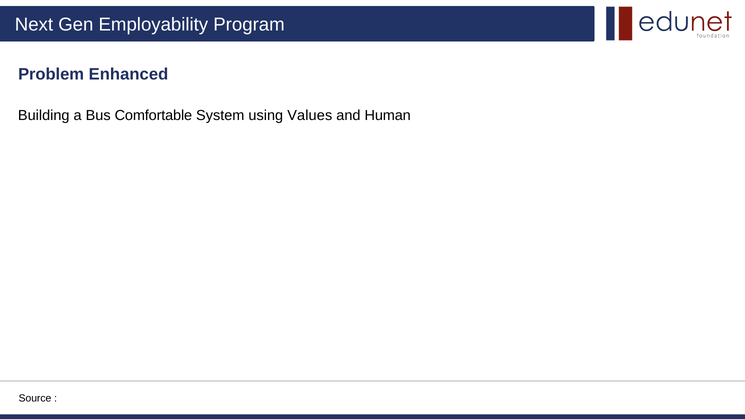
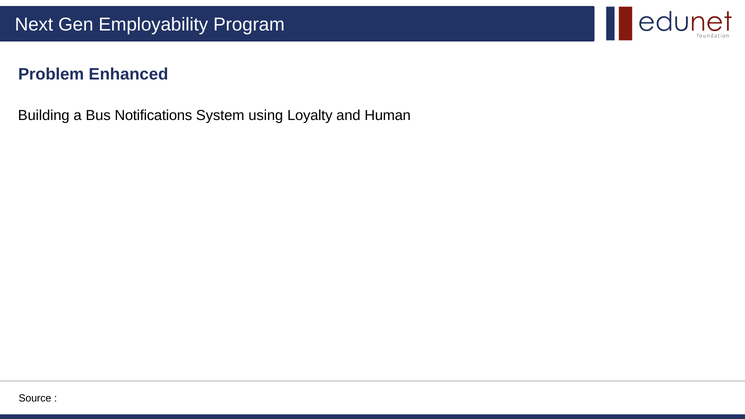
Comfortable: Comfortable -> Notifications
Values: Values -> Loyalty
